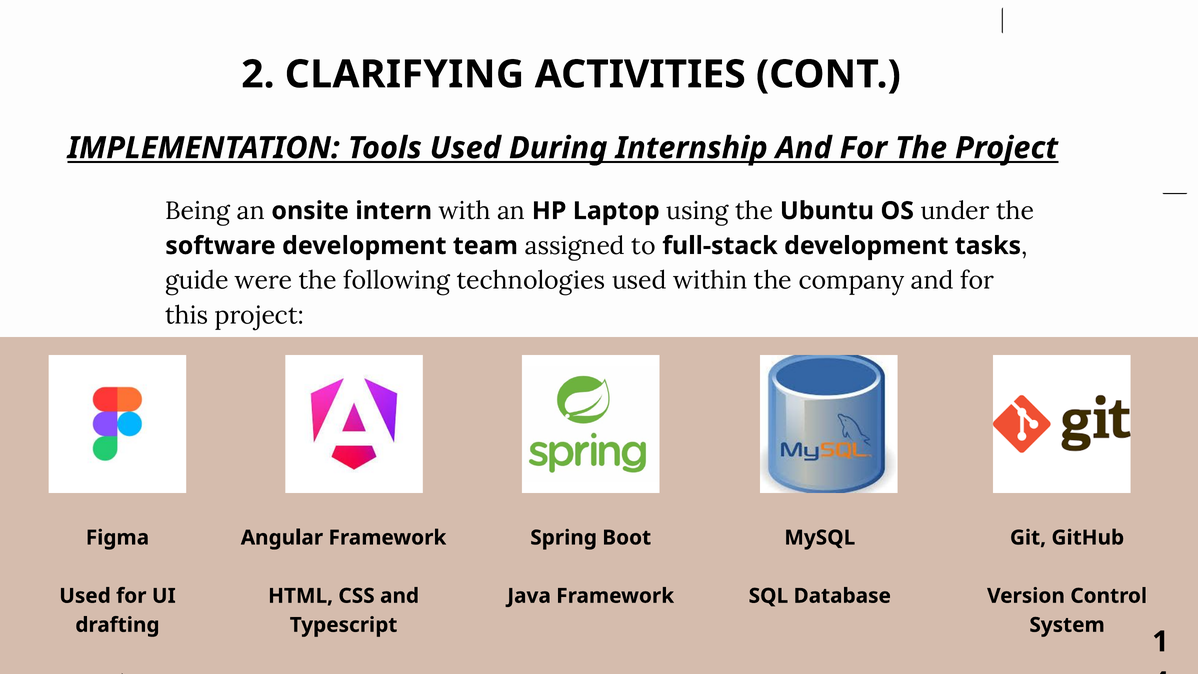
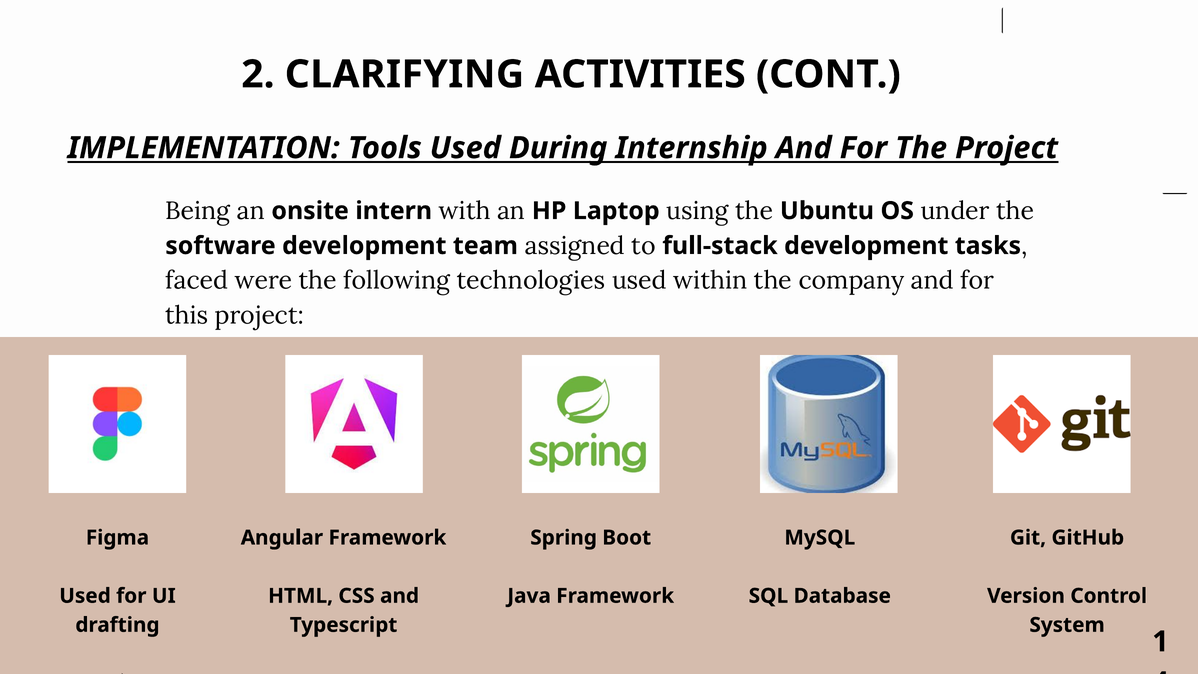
guide: guide -> faced
